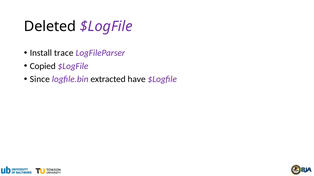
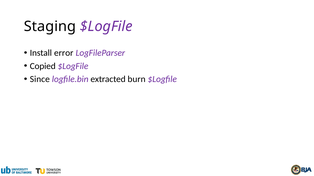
Deleted: Deleted -> Staging
trace: trace -> error
have: have -> burn
